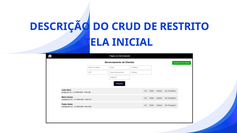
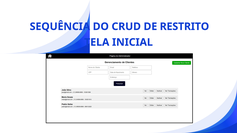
DESCRIÇÃO: DESCRIÇÃO -> SEQUÊNCIA
